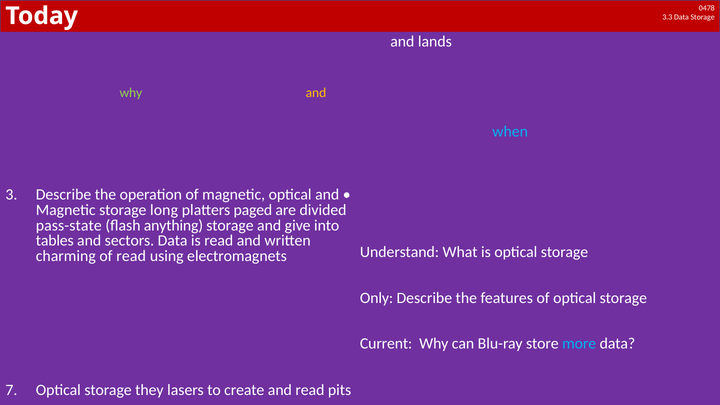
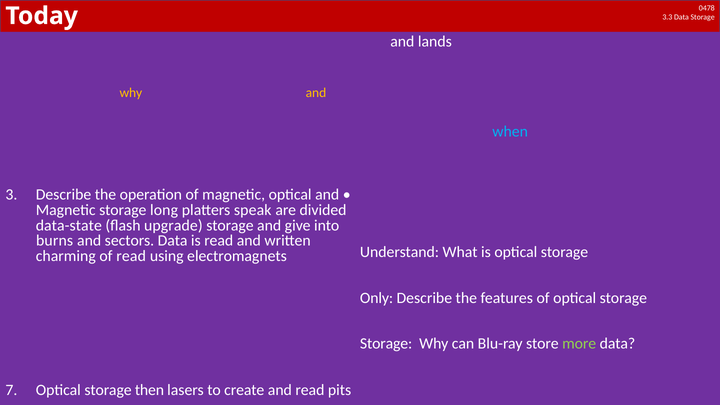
why at (131, 93) colour: light green -> yellow
paged: paged -> speak
pass-state: pass-state -> data-state
anything: anything -> upgrade
tables: tables -> burns
Current at (386, 344): Current -> Storage
more at (579, 344) colour: light blue -> light green
they: they -> then
